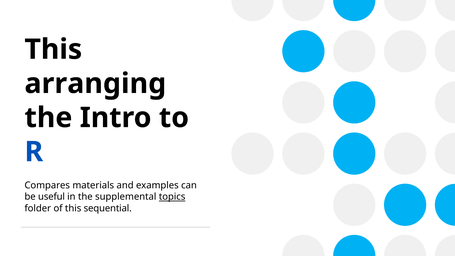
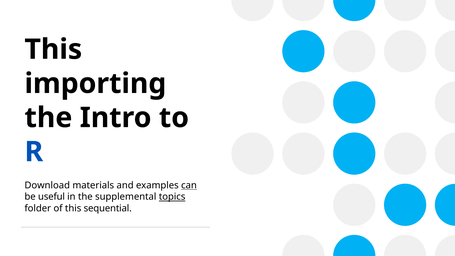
arranging: arranging -> importing
Compares: Compares -> Download
can underline: none -> present
